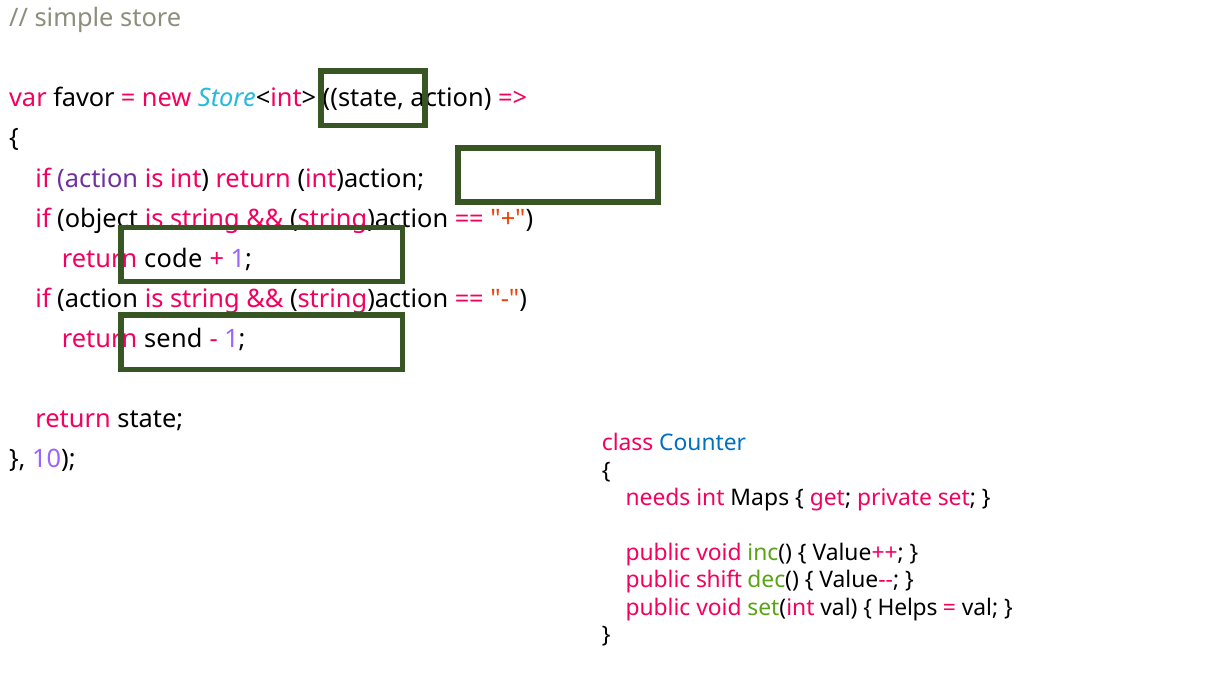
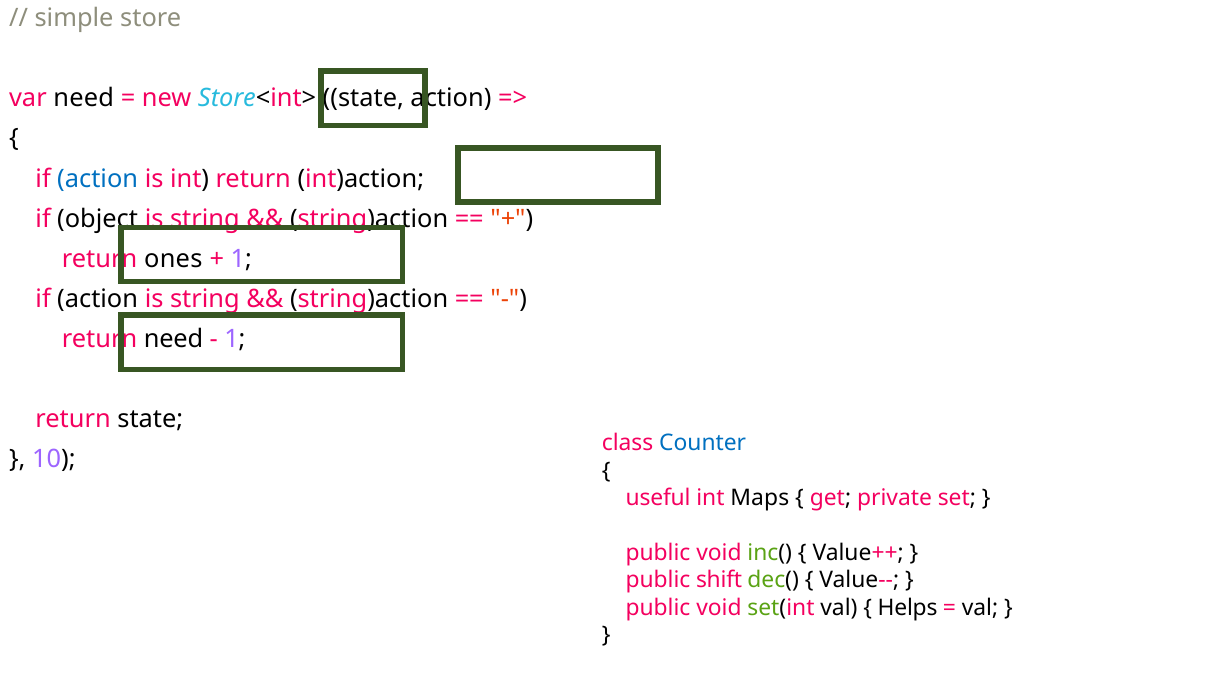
var favor: favor -> need
action at (98, 179) colour: purple -> blue
code: code -> ones
return send: send -> need
needs: needs -> useful
